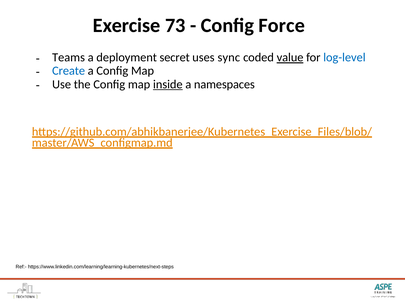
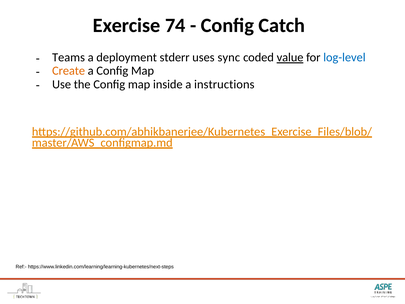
73: 73 -> 74
Force: Force -> Catch
secret: secret -> stderr
Create colour: blue -> orange
inside underline: present -> none
namespaces: namespaces -> instructions
